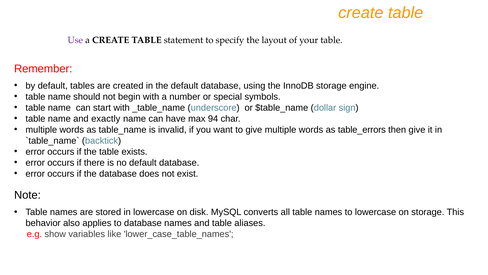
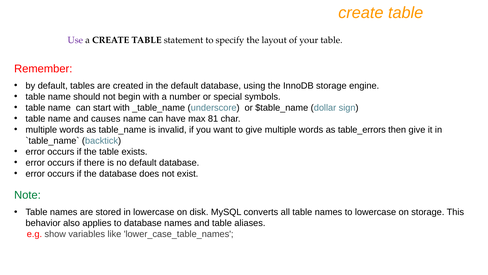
exactly: exactly -> causes
94: 94 -> 81
Note colour: black -> green
